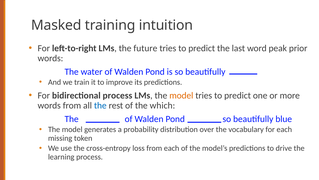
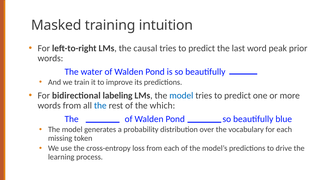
future: future -> causal
bidirectional process: process -> labeling
model at (181, 95) colour: orange -> blue
